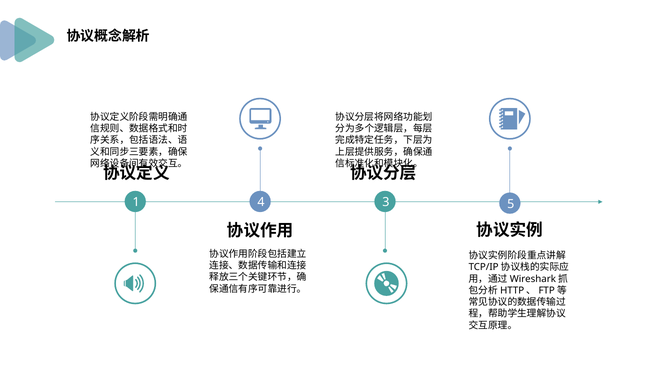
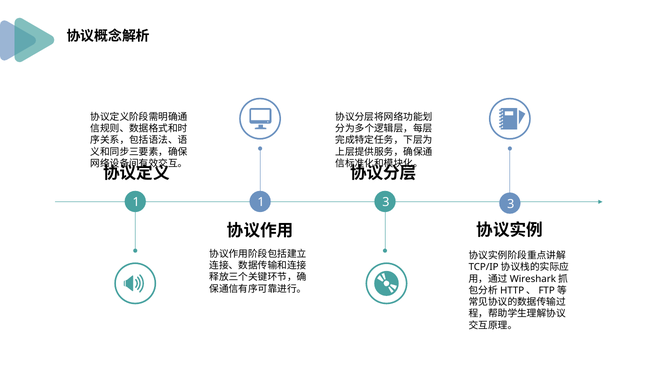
1 4: 4 -> 1
3 5: 5 -> 3
